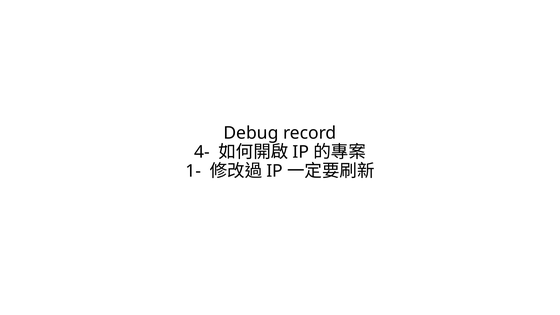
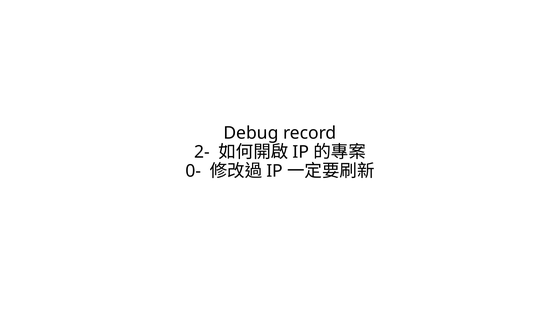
4-: 4- -> 2-
1-: 1- -> 0-
